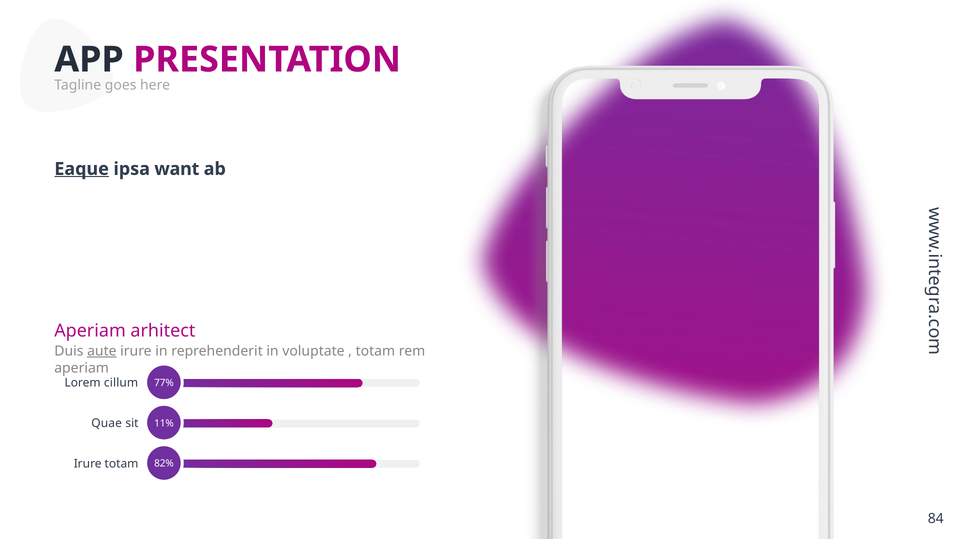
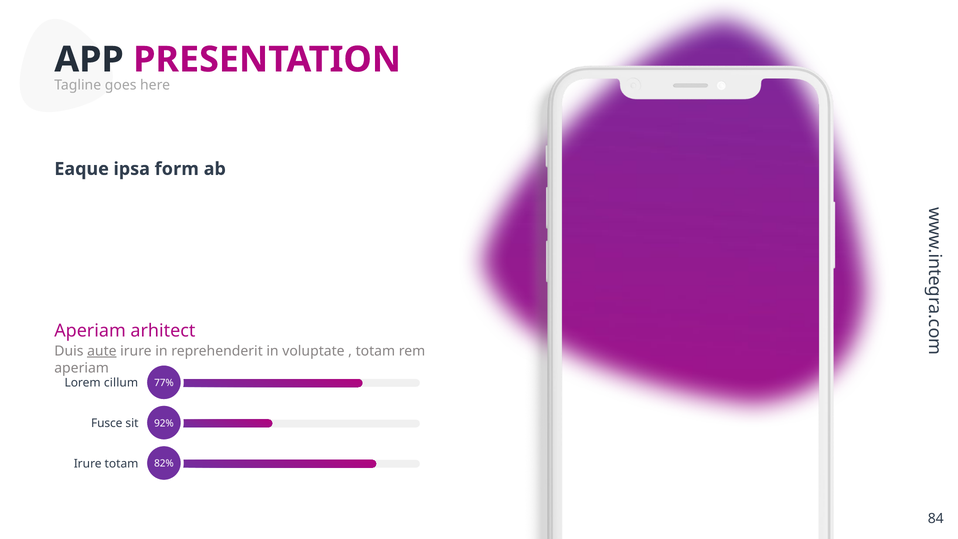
Eaque underline: present -> none
want: want -> form
Quae: Quae -> Fusce
11%: 11% -> 92%
